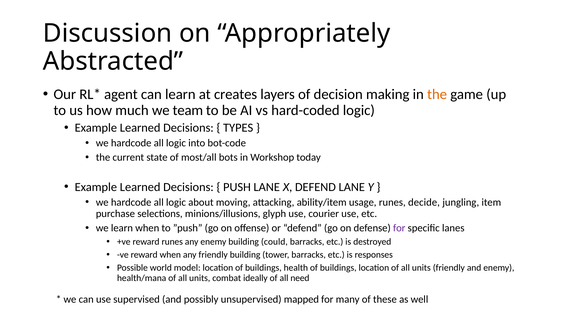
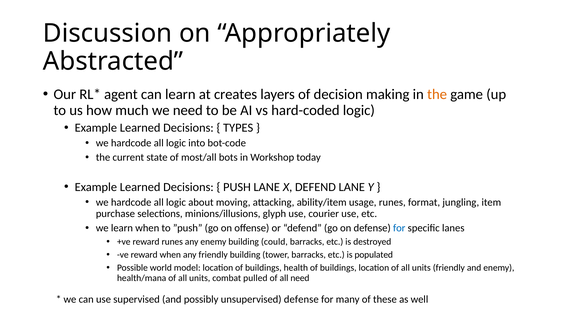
we team: team -> need
decide: decide -> format
for at (399, 228) colour: purple -> blue
responses: responses -> populated
ideally: ideally -> pulled
unsupervised mapped: mapped -> defense
